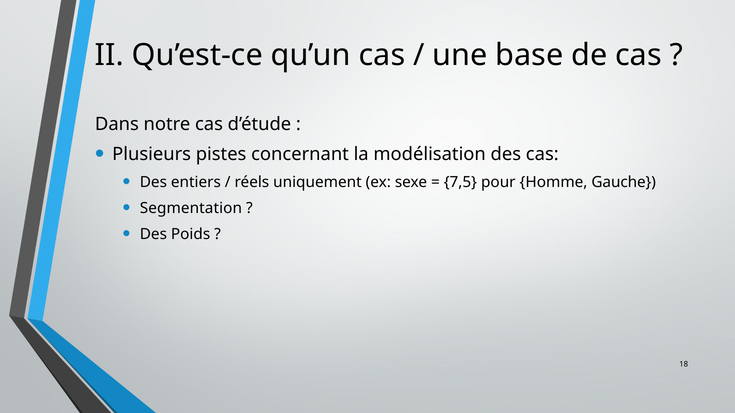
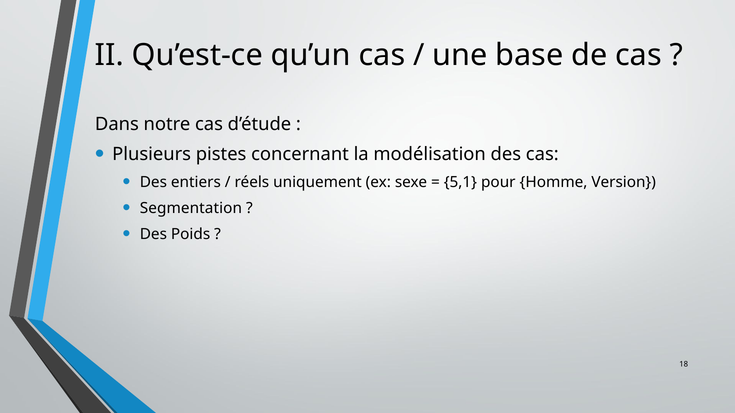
7,5: 7,5 -> 5,1
Gauche: Gauche -> Version
